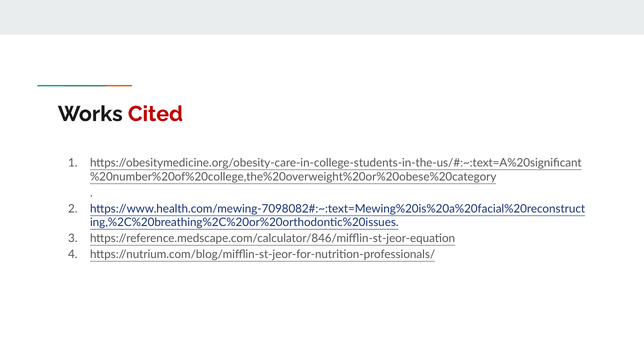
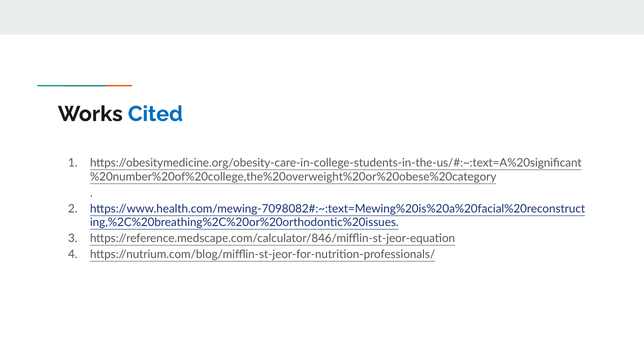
Cited colour: red -> blue
